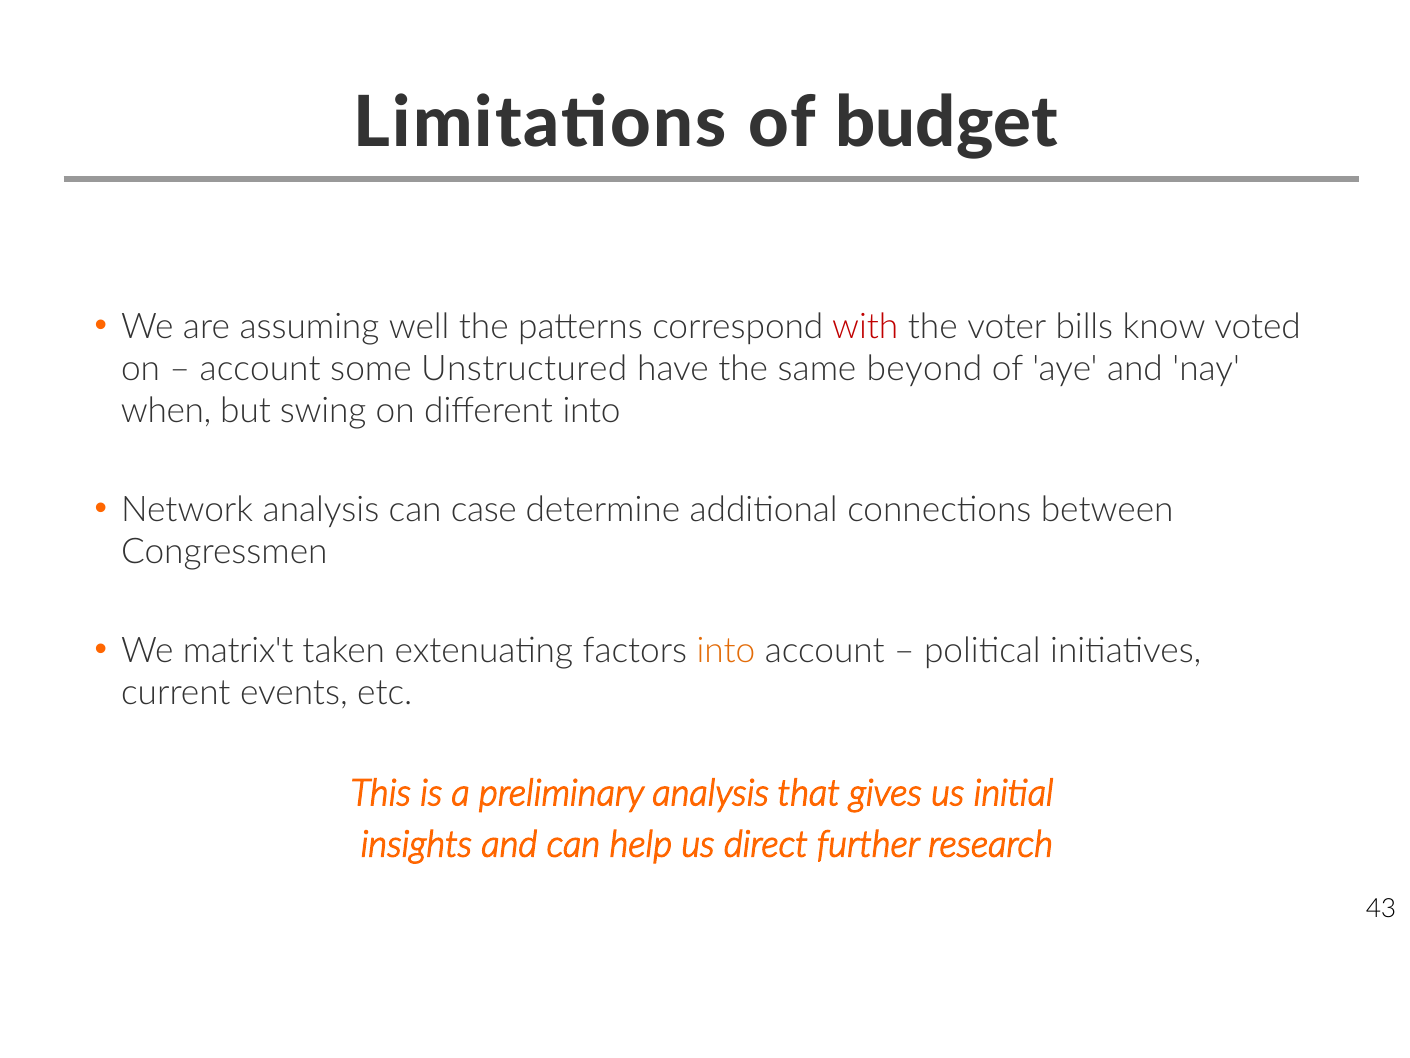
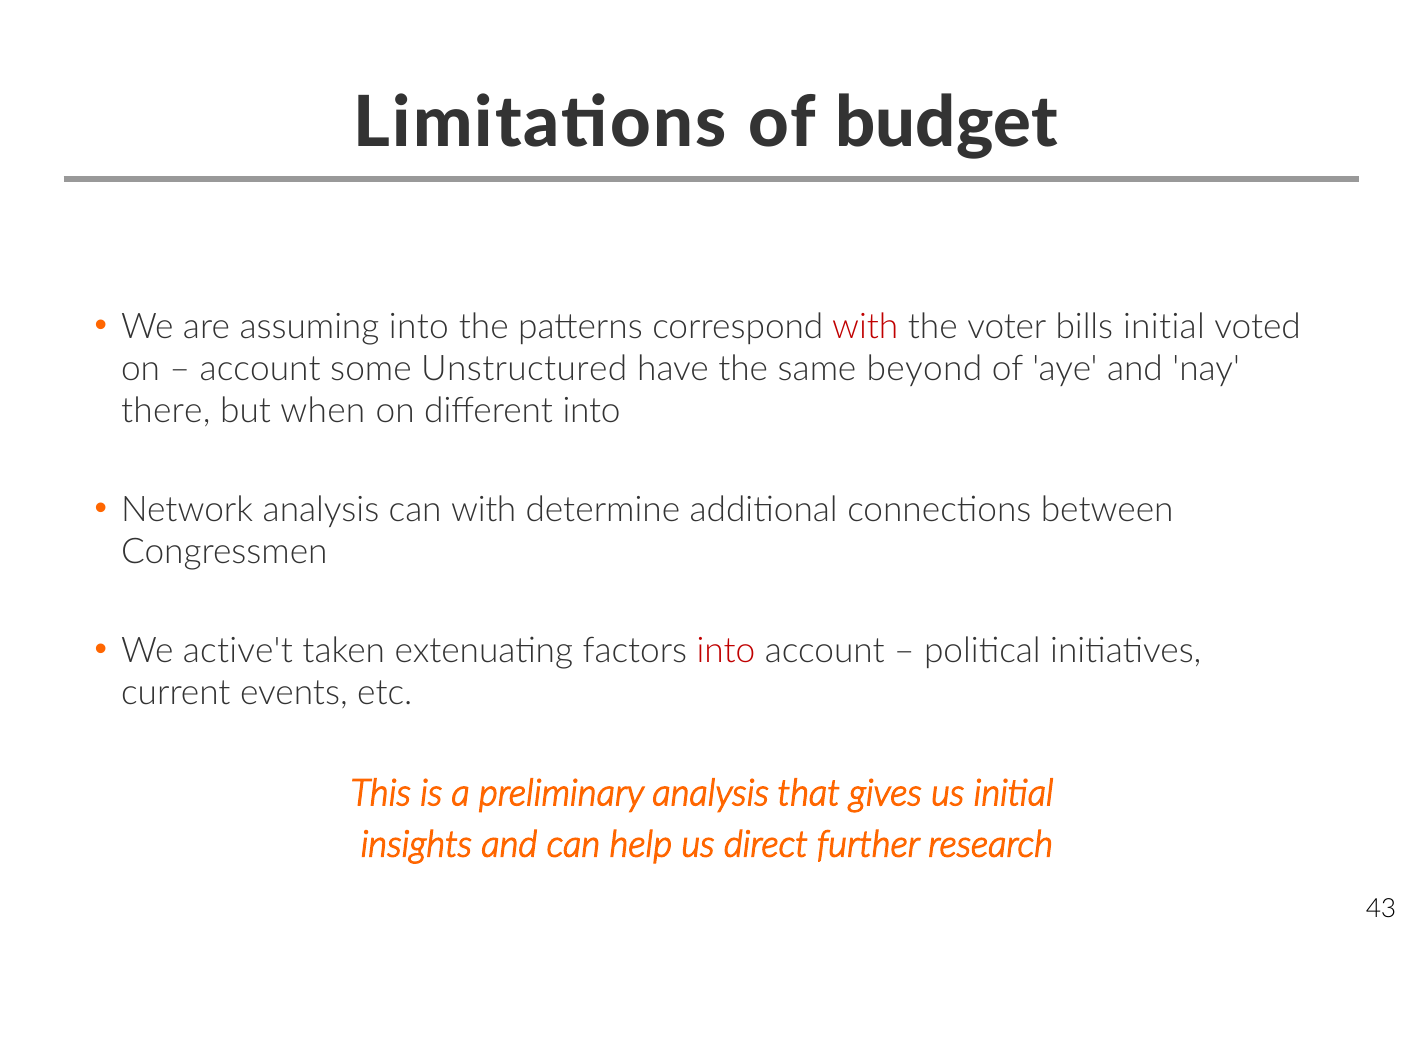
assuming well: well -> into
bills know: know -> initial
when: when -> there
swing: swing -> when
can case: case -> with
matrix't: matrix't -> active't
into at (726, 651) colour: orange -> red
